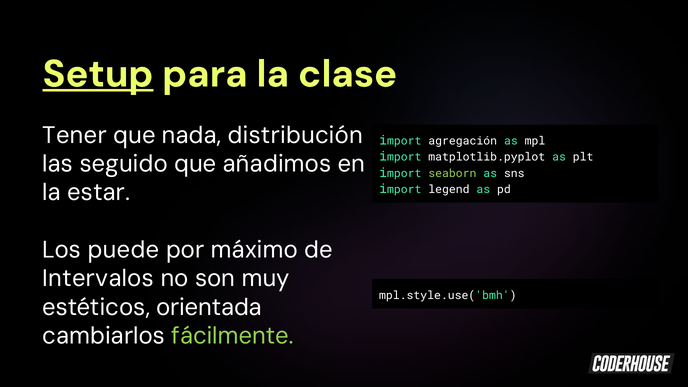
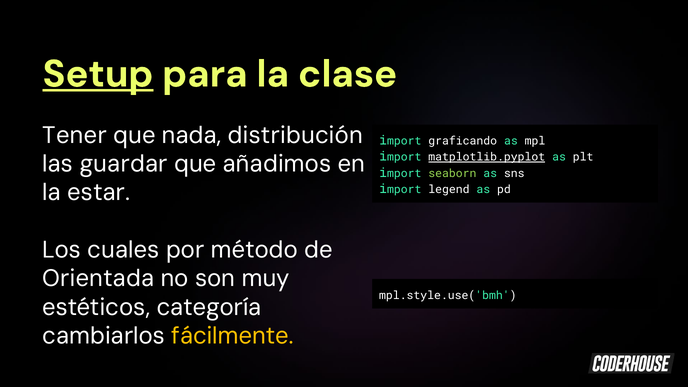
agregación: agregación -> graficando
matplotlib.pyplot underline: none -> present
seguido: seguido -> guardar
puede: puede -> cuales
máximo: máximo -> método
Intervalos: Intervalos -> Orientada
orientada: orientada -> categoría
fácilmente colour: light green -> yellow
